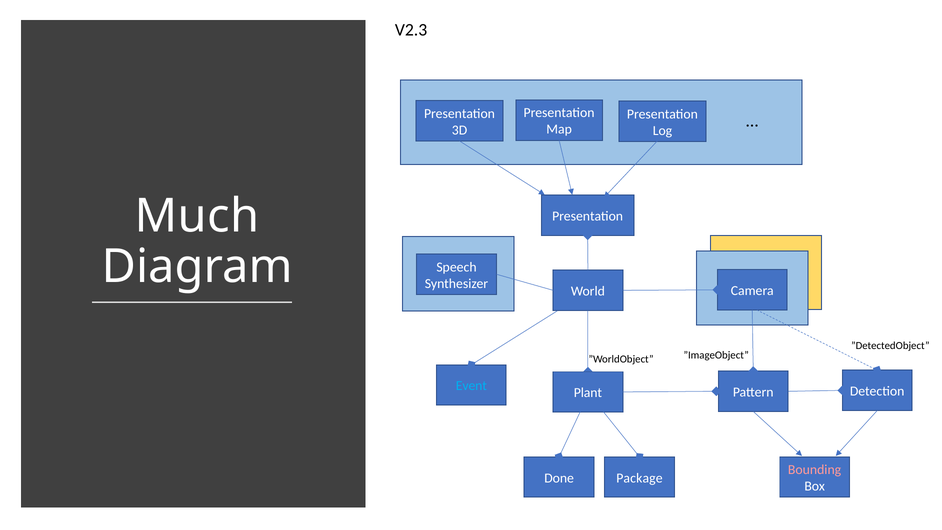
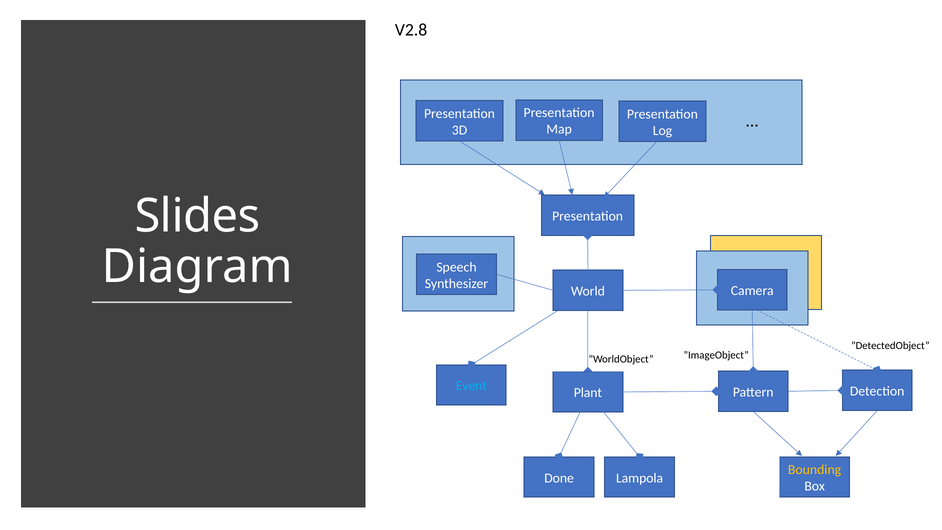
V2.3: V2.3 -> V2.8
Much: Much -> Slides
Bounding colour: pink -> yellow
Package: Package -> Lampola
